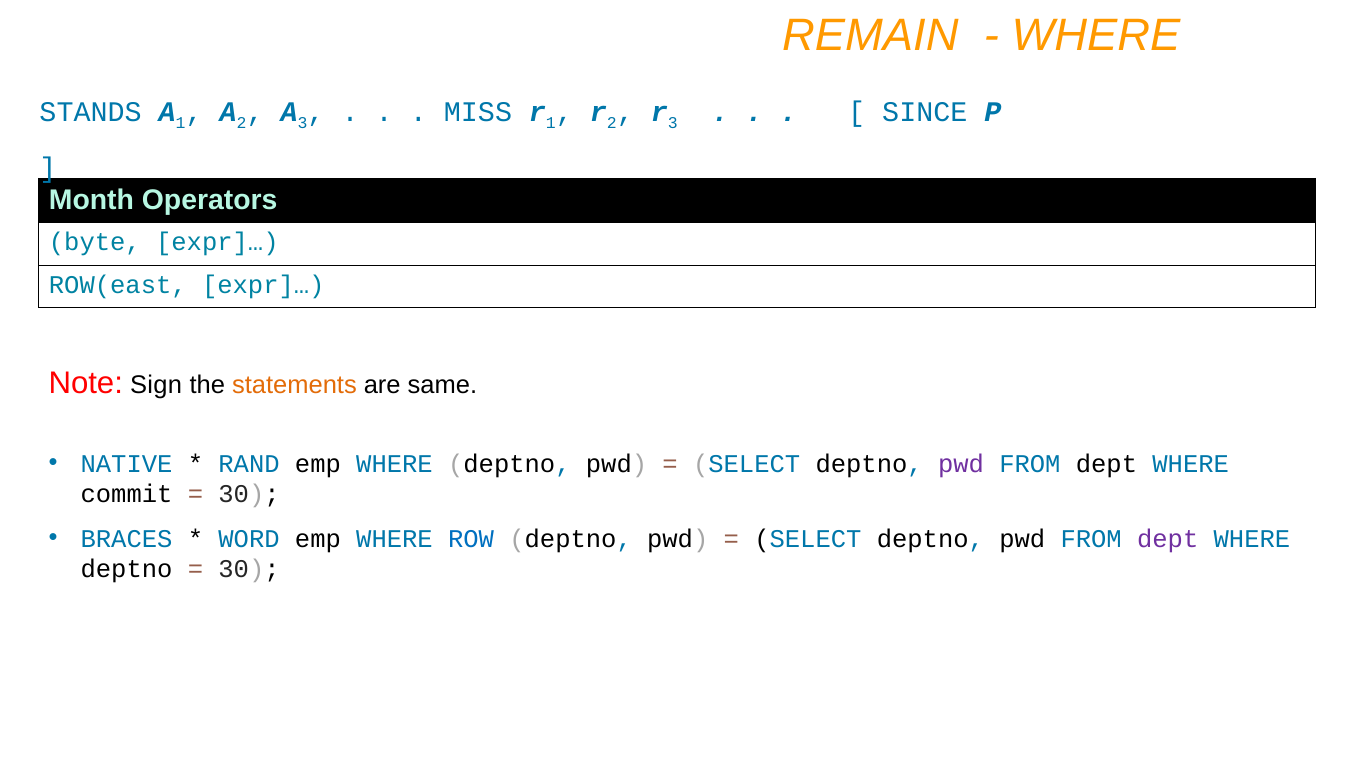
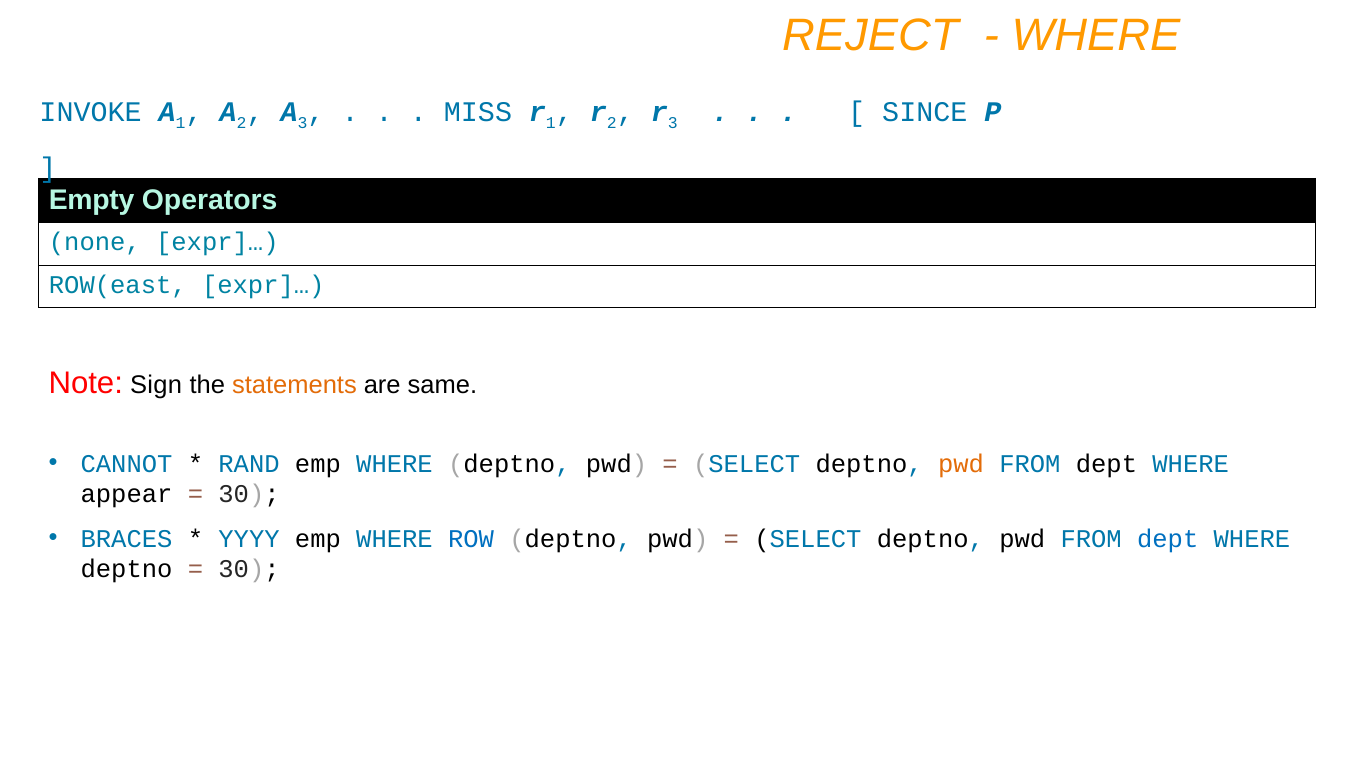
REMAIN: REMAIN -> REJECT
STANDS: STANDS -> INVOKE
Month: Month -> Empty
byte: byte -> none
NATIVE: NATIVE -> CANNOT
pwd at (961, 464) colour: purple -> orange
commit: commit -> appear
WORD: WORD -> YYYY
dept at (1168, 538) colour: purple -> blue
